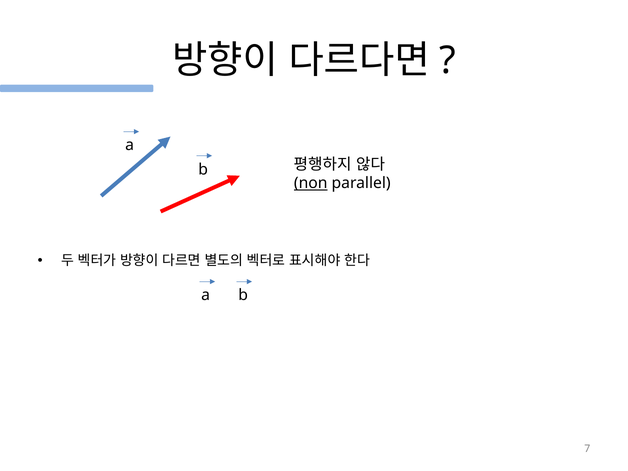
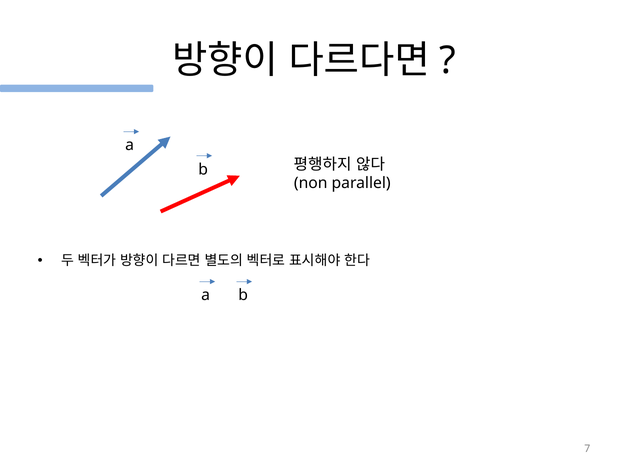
non underline: present -> none
